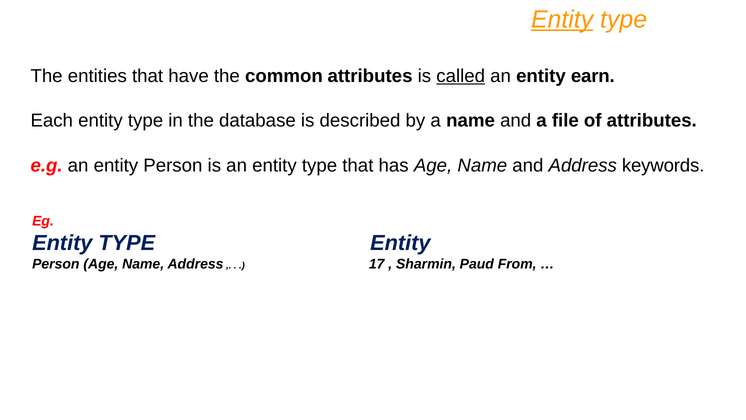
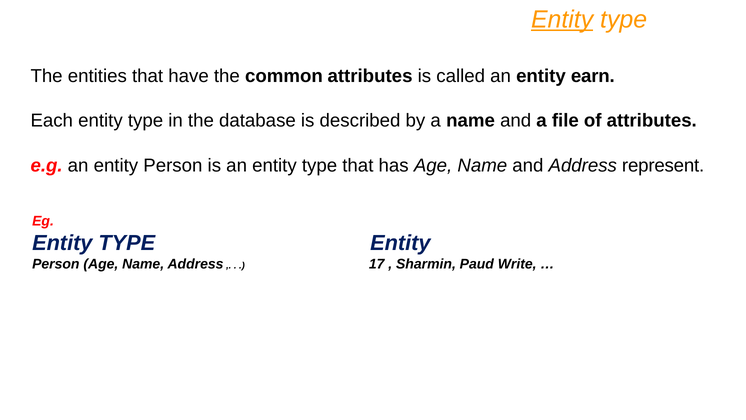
called underline: present -> none
keywords: keywords -> represent
From: From -> Write
